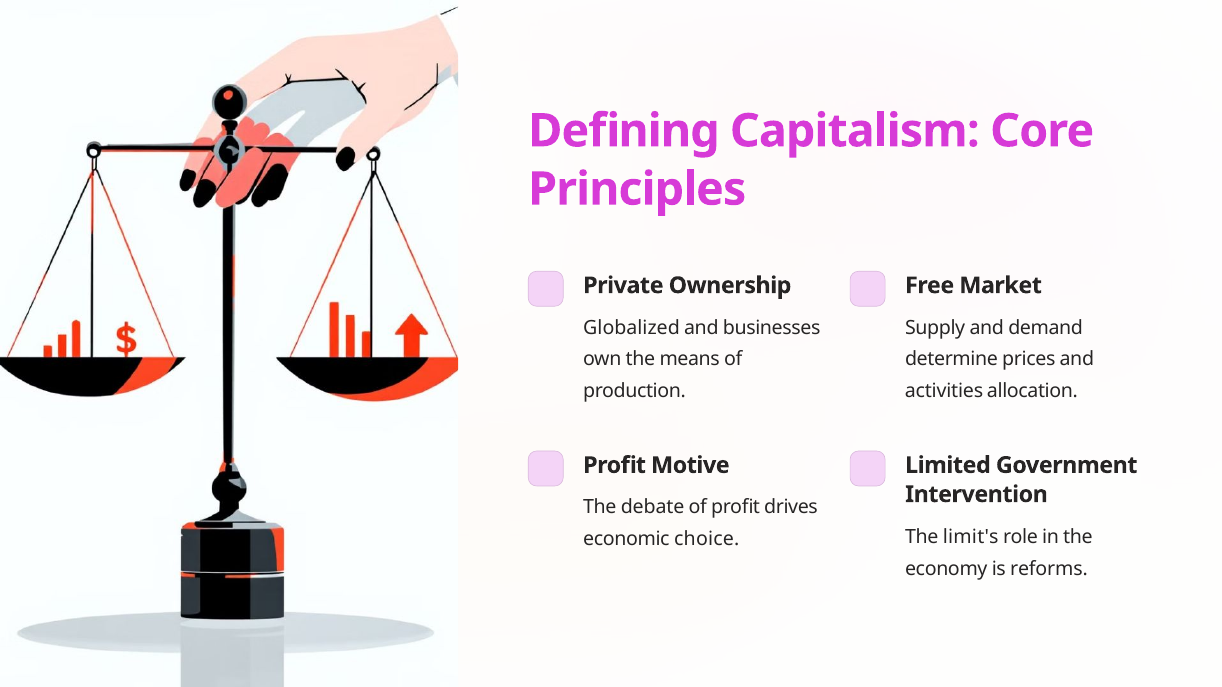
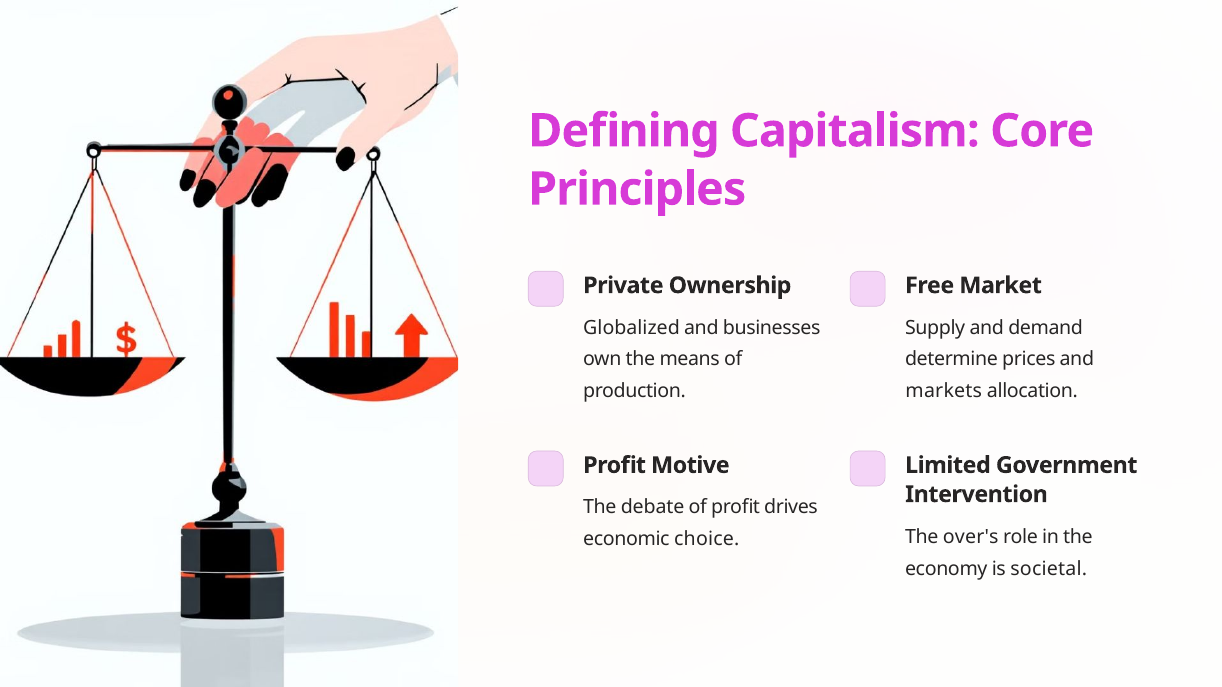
activities: activities -> markets
limit's: limit's -> over's
reforms: reforms -> societal
